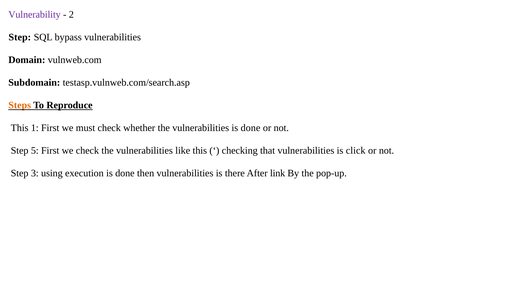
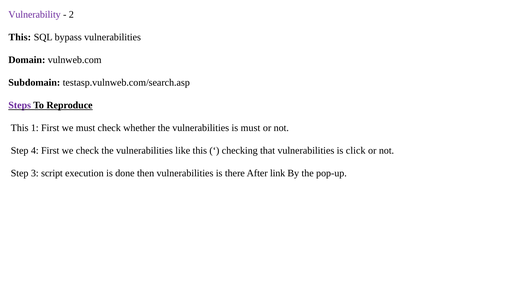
Step at (20, 37): Step -> This
Steps colour: orange -> purple
vulnerabilities is done: done -> must
5: 5 -> 4
using: using -> script
